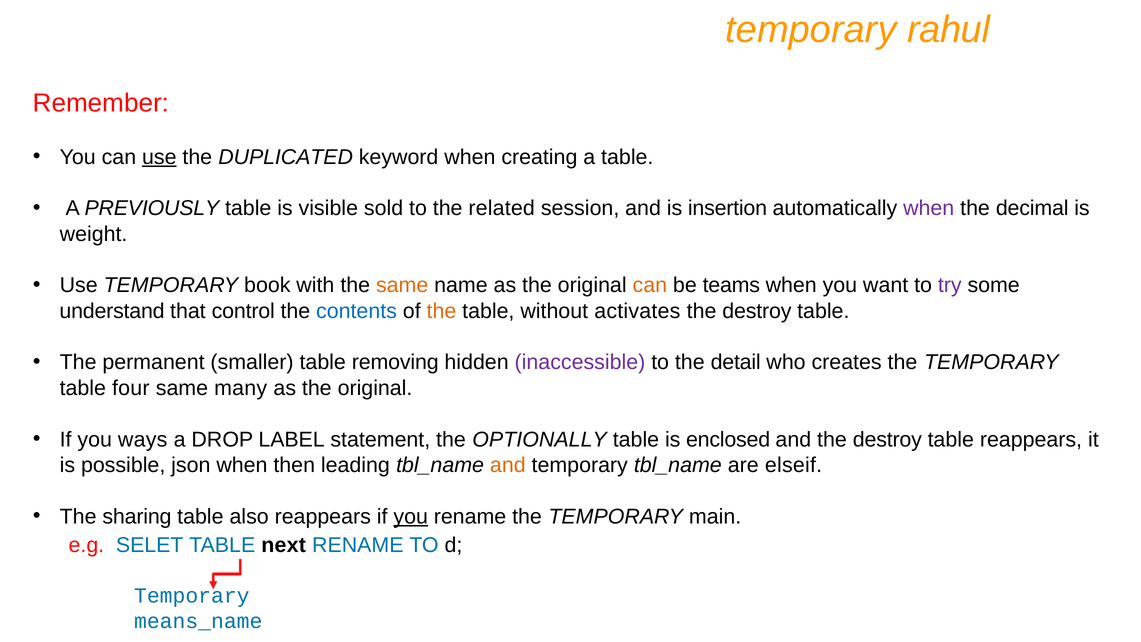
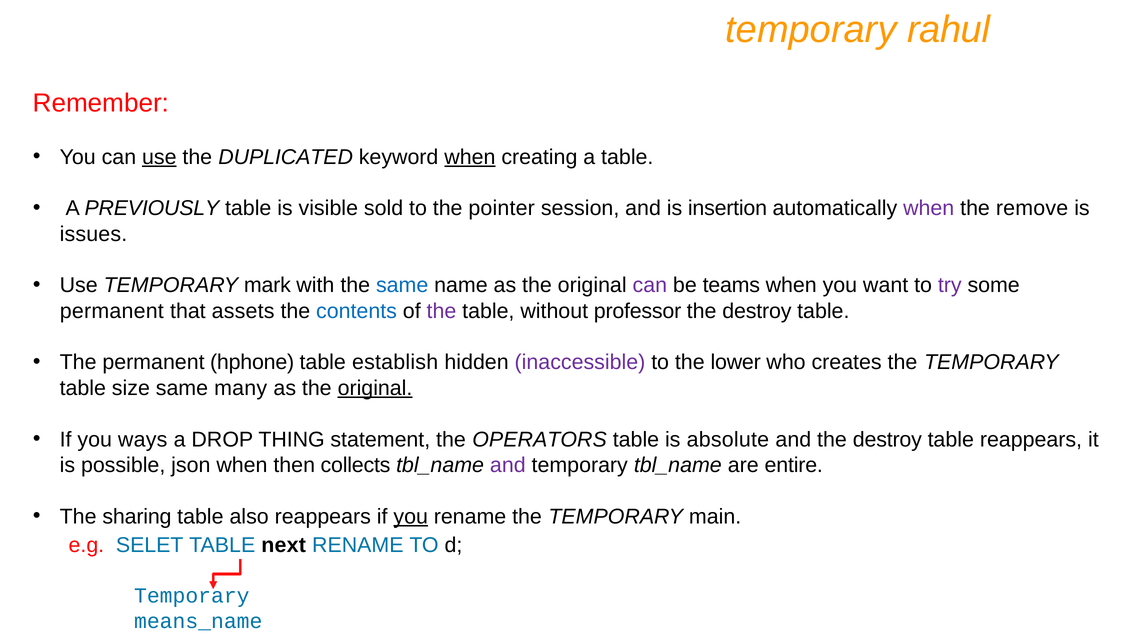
when at (470, 157) underline: none -> present
related: related -> pointer
decimal: decimal -> remove
weight: weight -> issues
book: book -> mark
same at (402, 285) colour: orange -> blue
can at (650, 285) colour: orange -> purple
understand at (112, 311): understand -> permanent
control: control -> assets
the at (441, 311) colour: orange -> purple
activates: activates -> professor
smaller: smaller -> hphone
removing: removing -> establish
detail: detail -> lower
four: four -> size
original at (375, 388) underline: none -> present
LABEL: LABEL -> THING
OPTIONALLY: OPTIONALLY -> OPERATORS
enclosed: enclosed -> absolute
leading: leading -> collects
and at (508, 465) colour: orange -> purple
elseif: elseif -> entire
